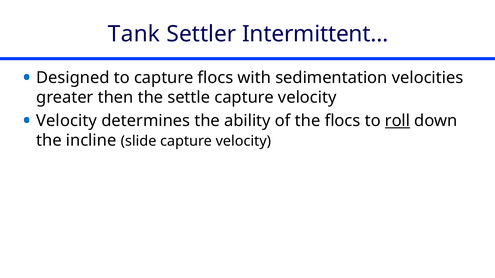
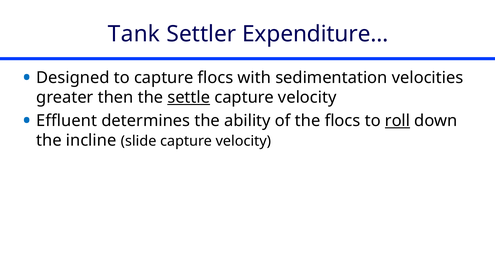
Intermittent…: Intermittent… -> Expenditure…
settle underline: none -> present
Velocity at (67, 121): Velocity -> Effluent
